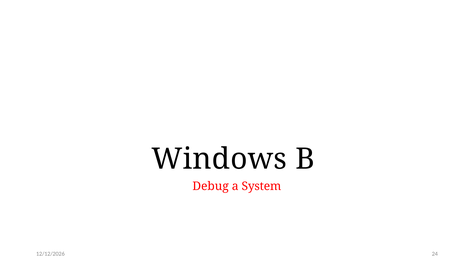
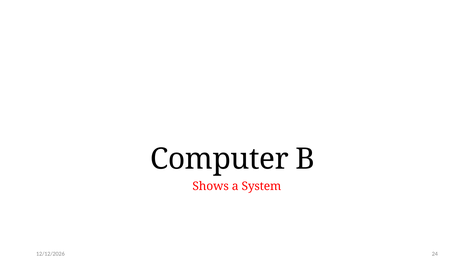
Windows: Windows -> Computer
Debug: Debug -> Shows
